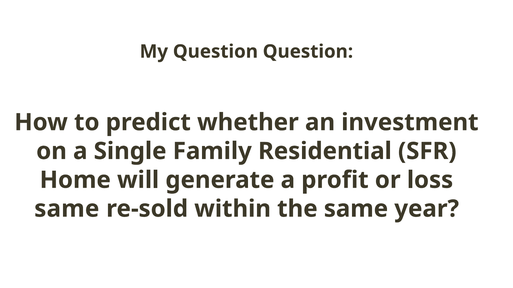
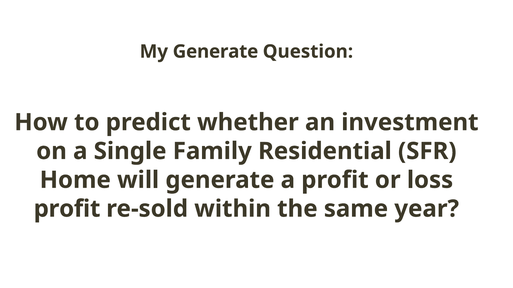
My Question: Question -> Generate
same at (67, 209): same -> profit
